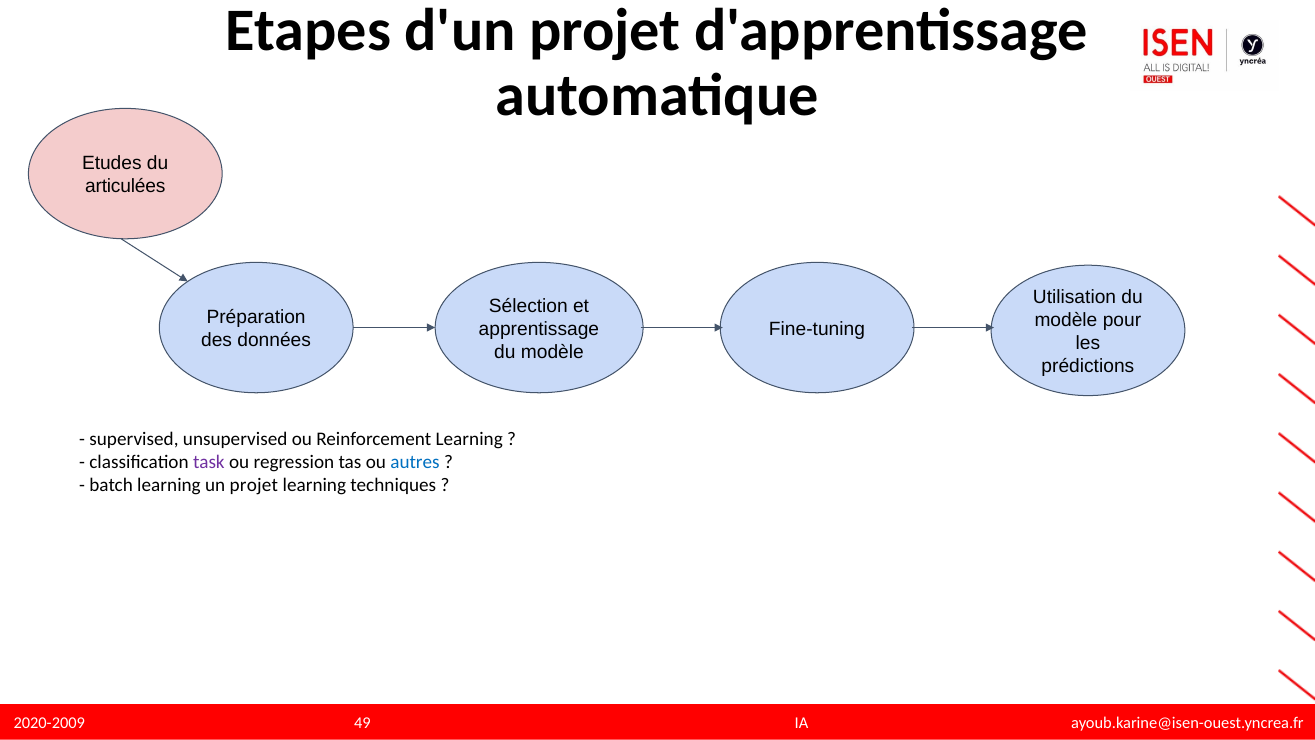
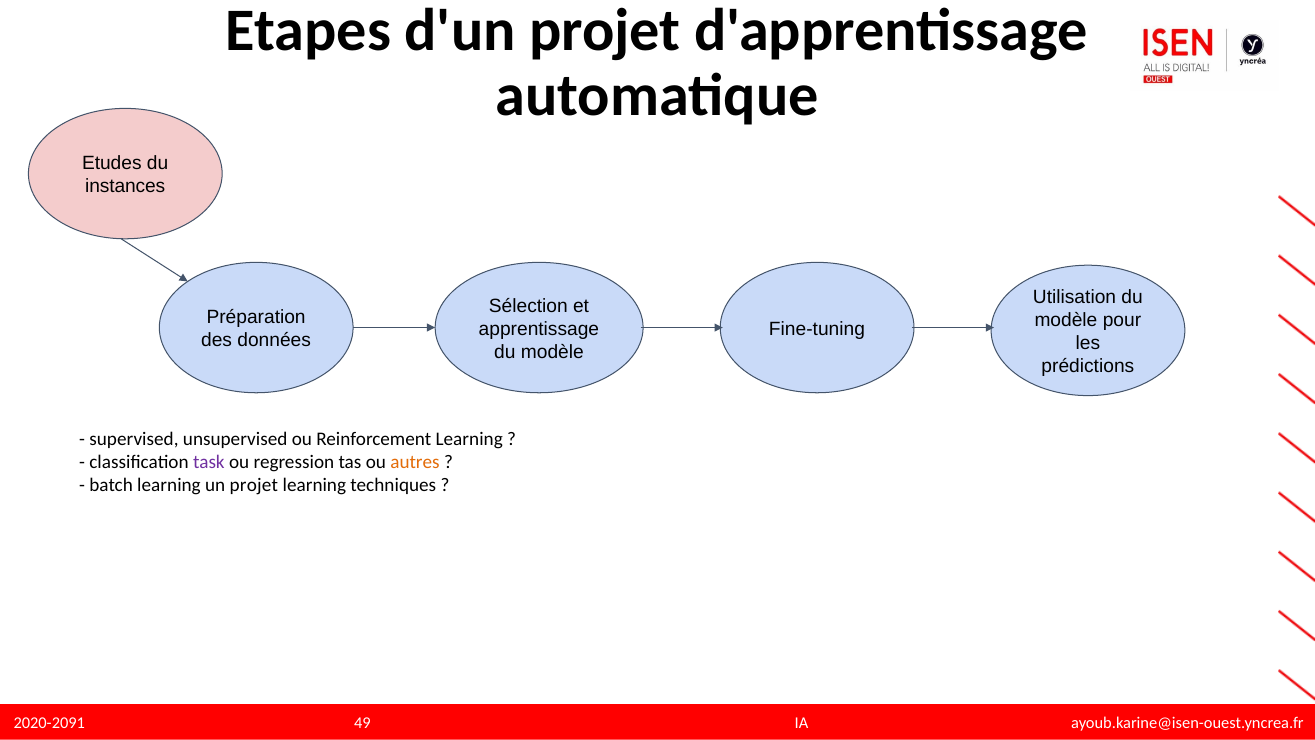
articulées: articulées -> instances
autres colour: blue -> orange
2020-2009: 2020-2009 -> 2020-2091
